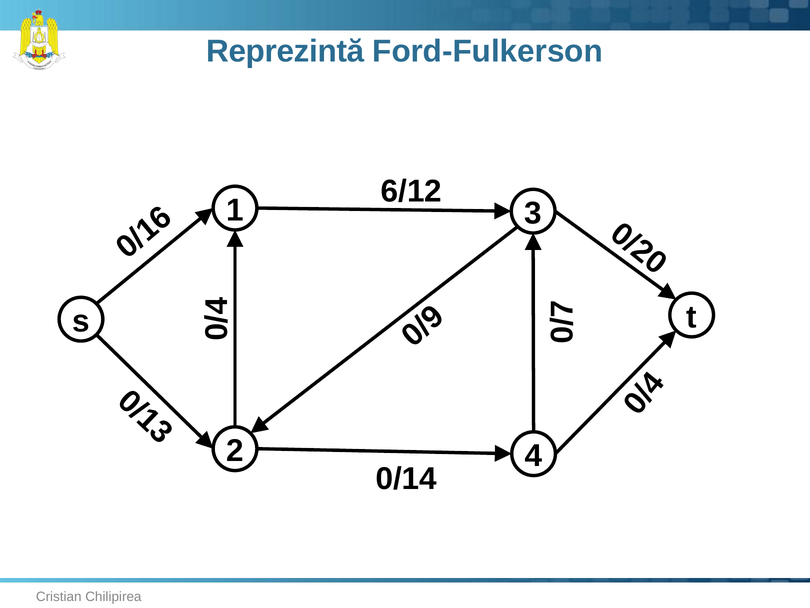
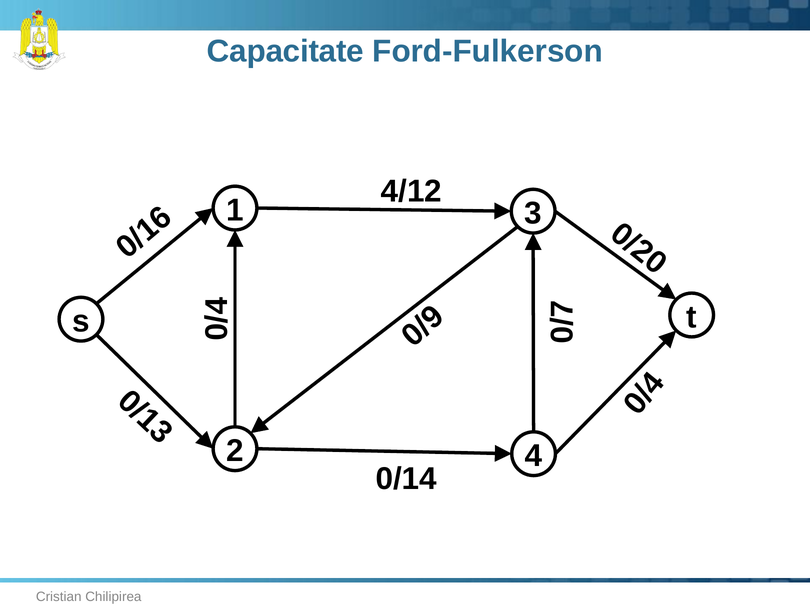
Reprezintă: Reprezintă -> Capacitate
6/12: 6/12 -> 4/12
